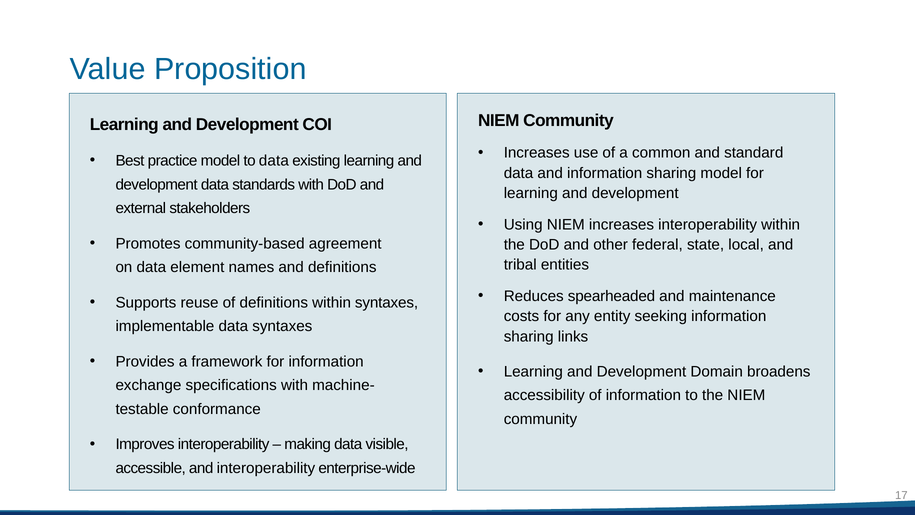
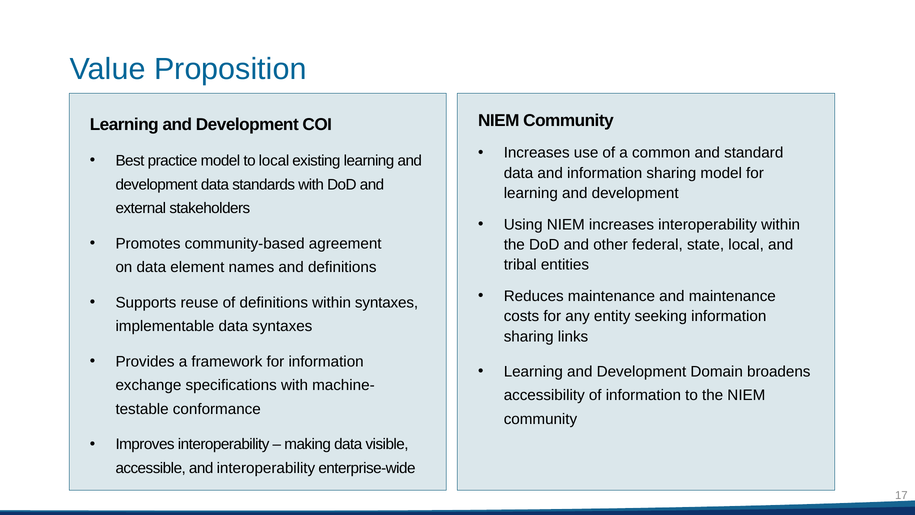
to data: data -> local
Reduces spearheaded: spearheaded -> maintenance
